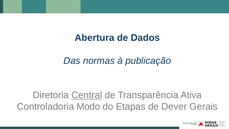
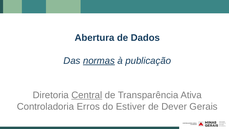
normas underline: none -> present
Modo: Modo -> Erros
Etapas: Etapas -> Estiver
